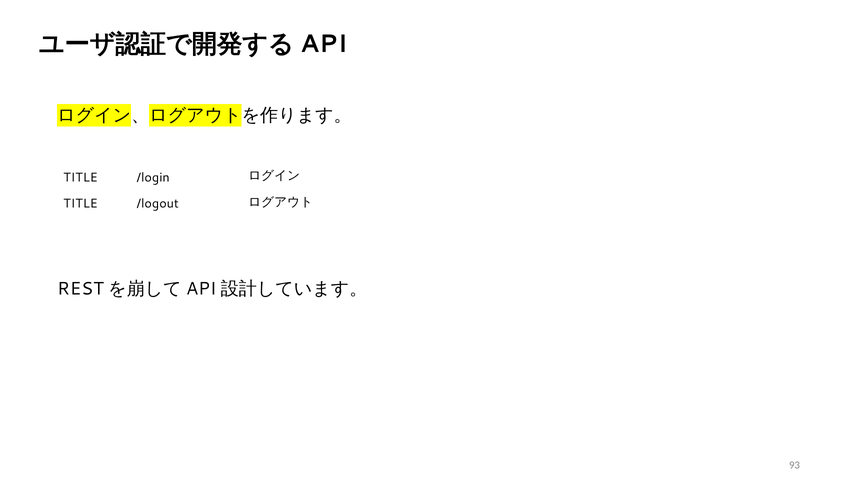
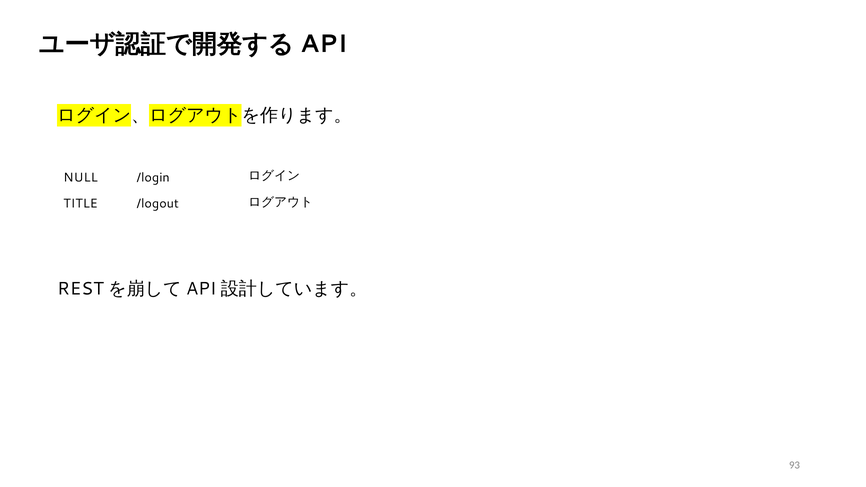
TITLE at (81, 177): TITLE -> NULL
